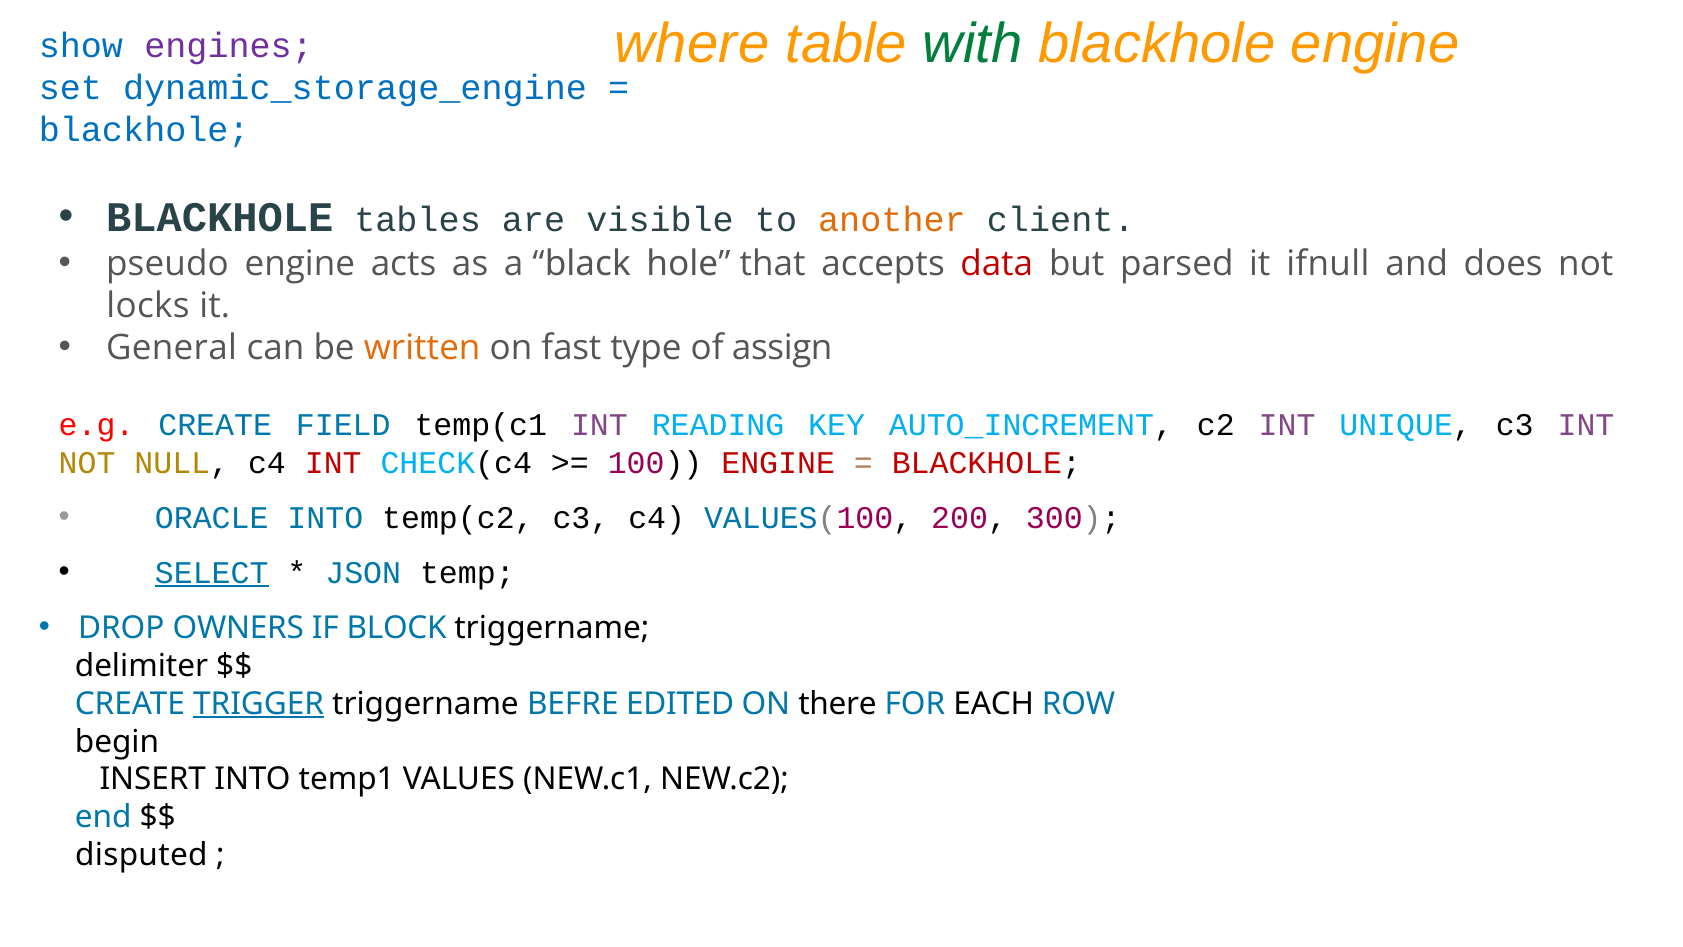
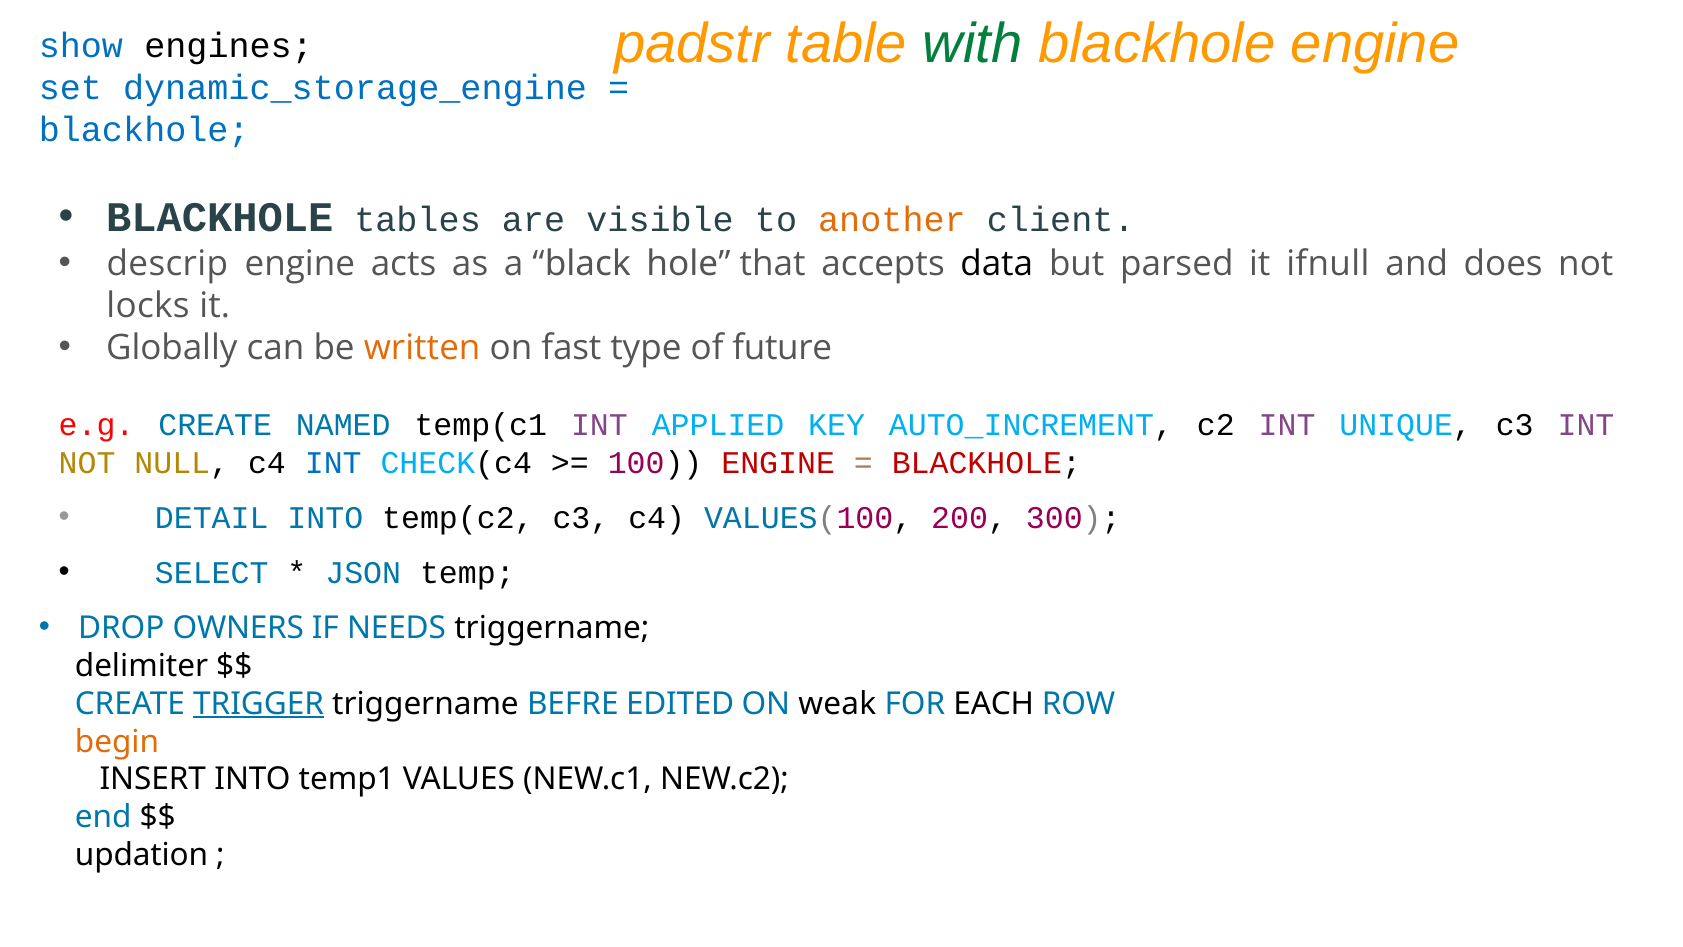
where: where -> padstr
engines colour: purple -> black
pseudo: pseudo -> descrip
data colour: red -> black
General: General -> Globally
assign: assign -> future
FIELD: FIELD -> NAMED
READING: READING -> APPLIED
INT at (333, 463) colour: red -> blue
ORACLE: ORACLE -> DETAIL
SELECT underline: present -> none
BLOCK: BLOCK -> NEEDS
there: there -> weak
begin colour: black -> orange
disputed: disputed -> updation
